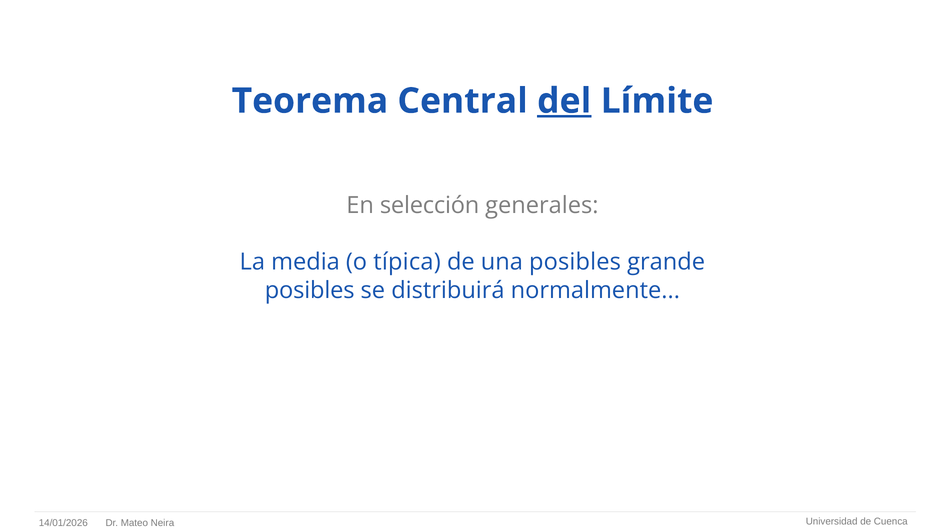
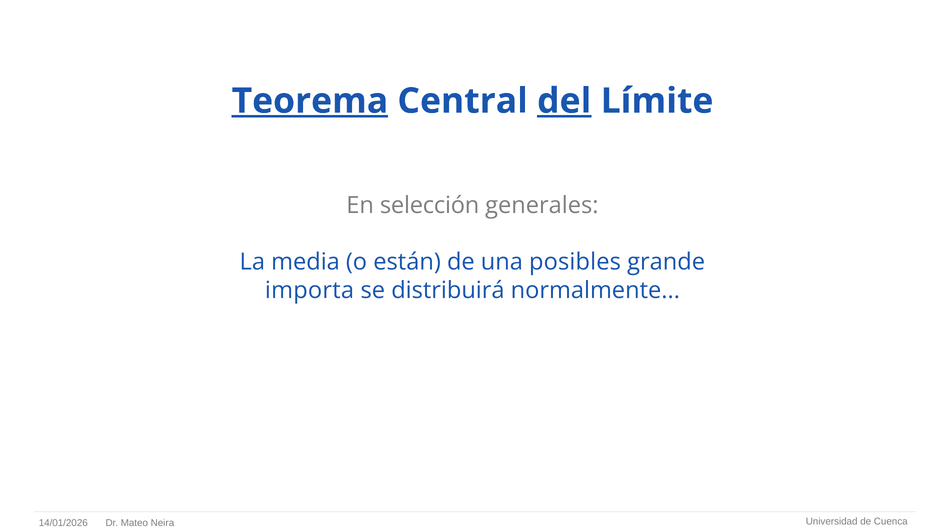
Teorema underline: none -> present
típica: típica -> están
posibles at (310, 290): posibles -> importa
